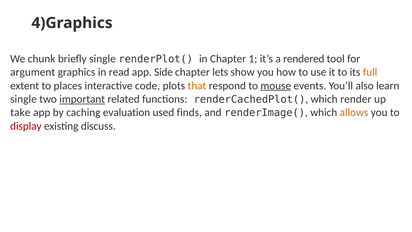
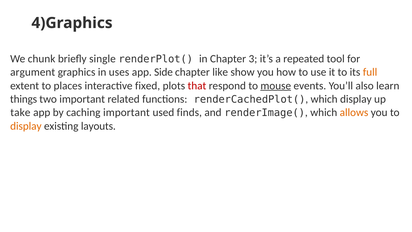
1: 1 -> 3
rendered: rendered -> repeated
read: read -> uses
lets: lets -> like
code: code -> fixed
that colour: orange -> red
single at (23, 99): single -> things
important at (82, 99) underline: present -> none
which render: render -> display
caching evaluation: evaluation -> important
display at (26, 126) colour: red -> orange
discuss: discuss -> layouts
